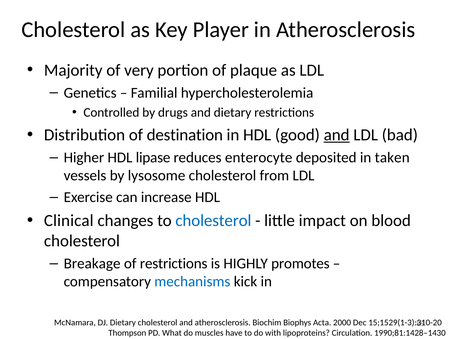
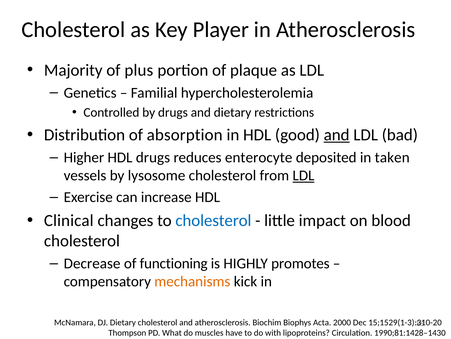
very: very -> plus
destination: destination -> absorption
HDL lipase: lipase -> drugs
LDL at (303, 175) underline: none -> present
Breakage: Breakage -> Decrease
of restrictions: restrictions -> functioning
mechanisms colour: blue -> orange
